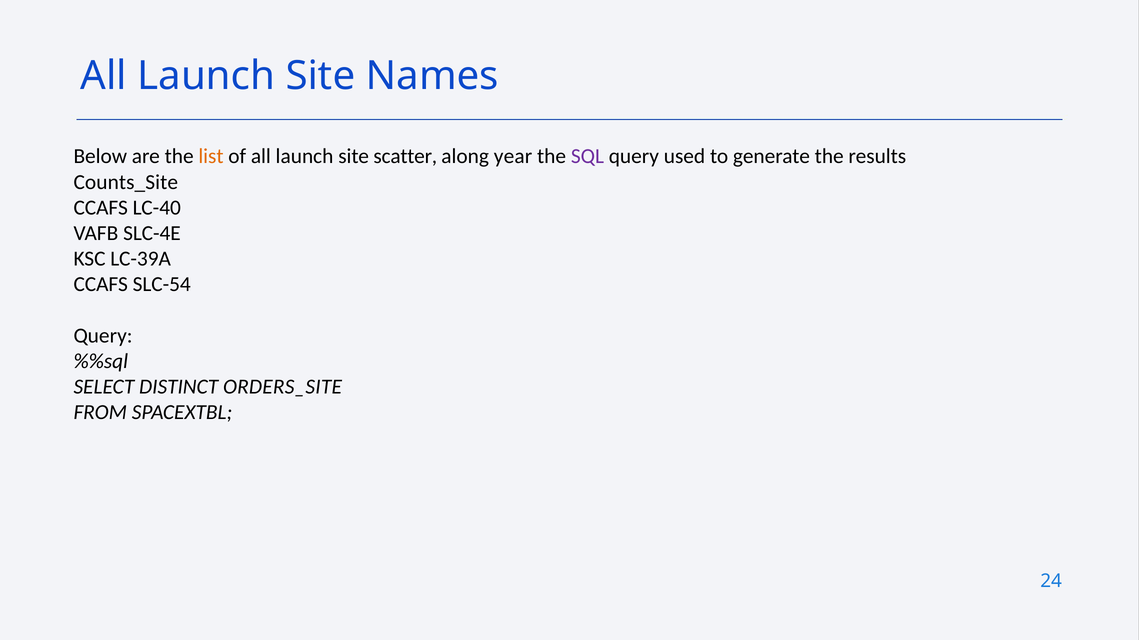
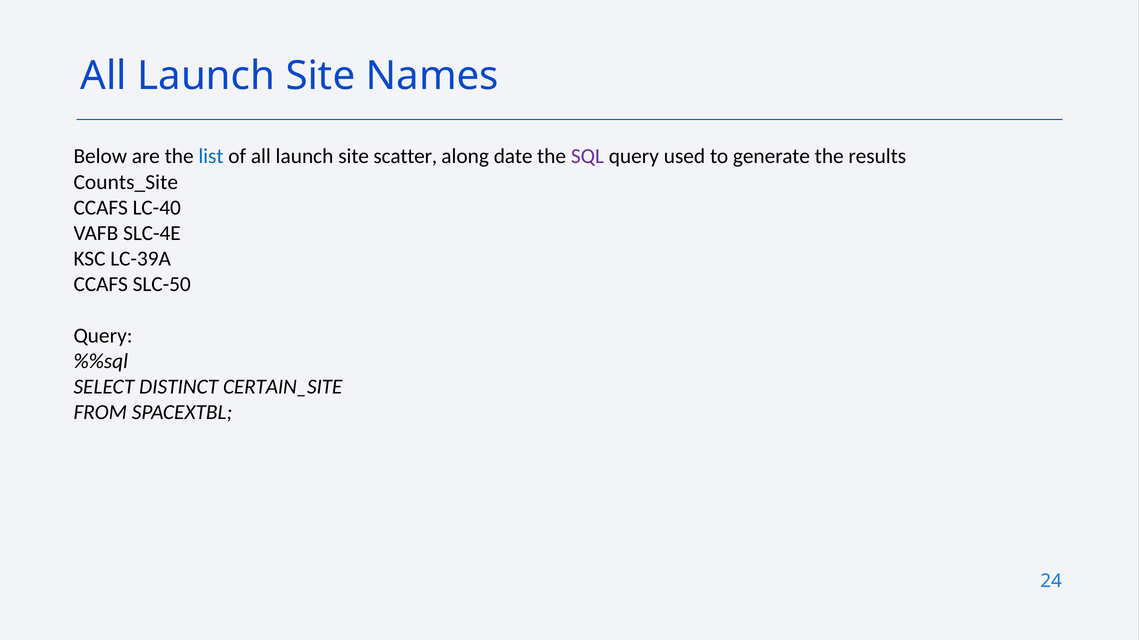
list colour: orange -> blue
year: year -> date
SLC-54: SLC-54 -> SLC-50
ORDERS_SITE: ORDERS_SITE -> CERTAIN_SITE
